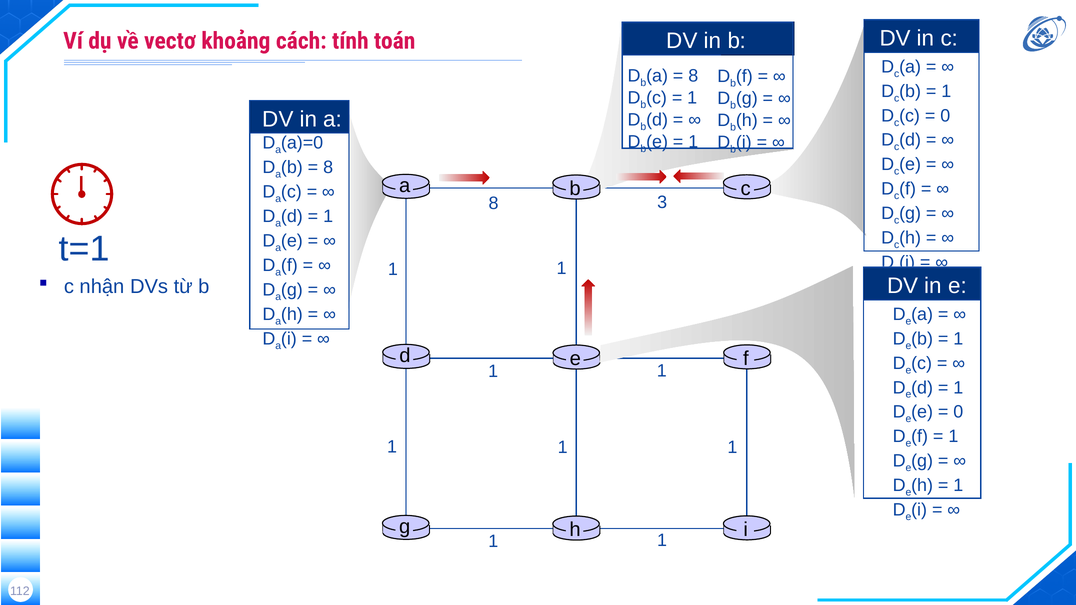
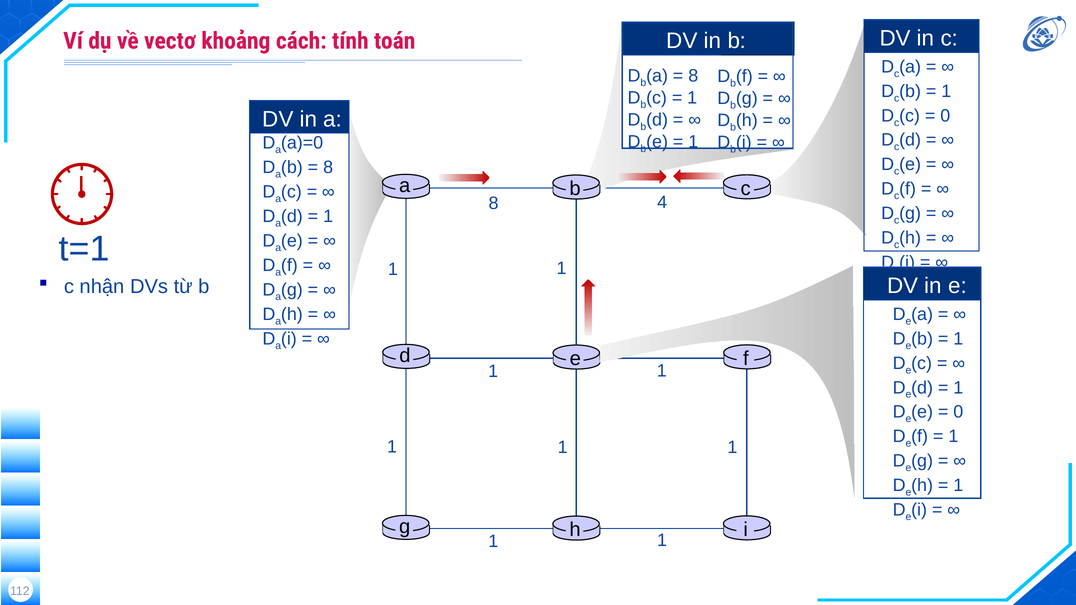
3: 3 -> 4
